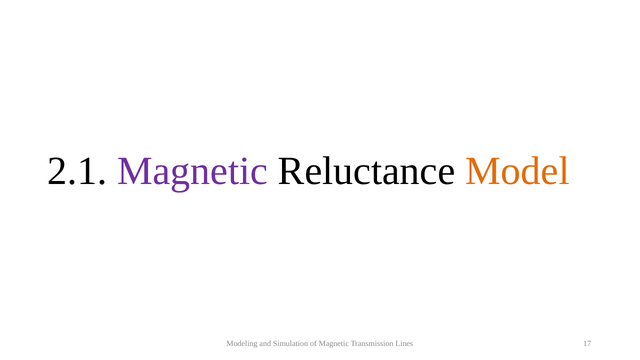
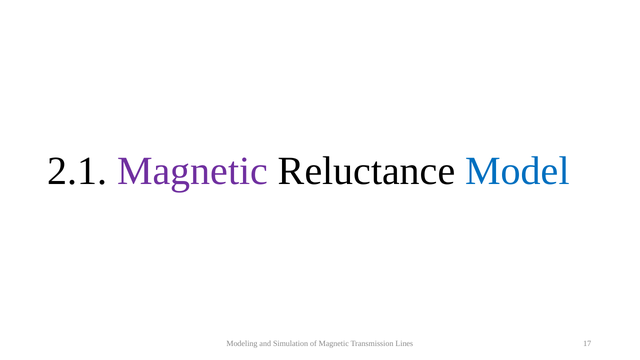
Model colour: orange -> blue
